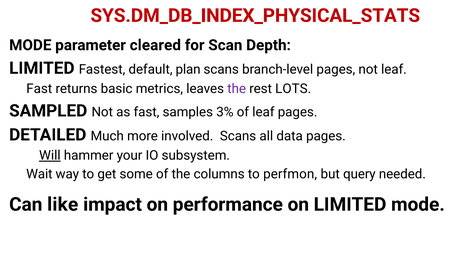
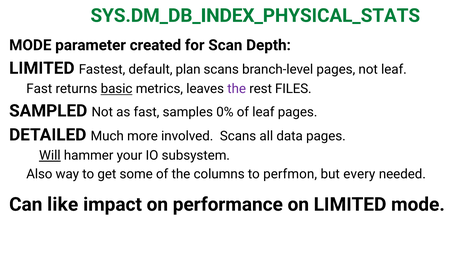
SYS.DM_DB_INDEX_PHYSICAL_STATS colour: red -> green
cleared: cleared -> created
basic underline: none -> present
LOTS: LOTS -> FILES
3%: 3% -> 0%
Wait: Wait -> Also
query: query -> every
